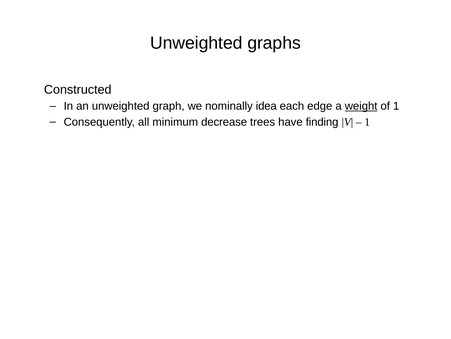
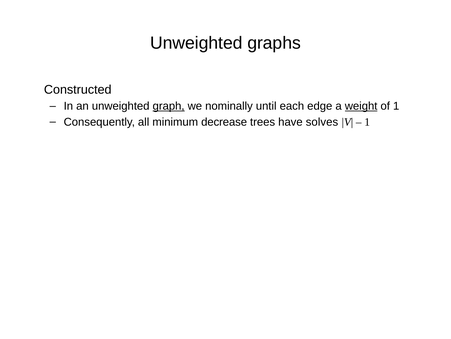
graph underline: none -> present
idea: idea -> until
finding: finding -> solves
